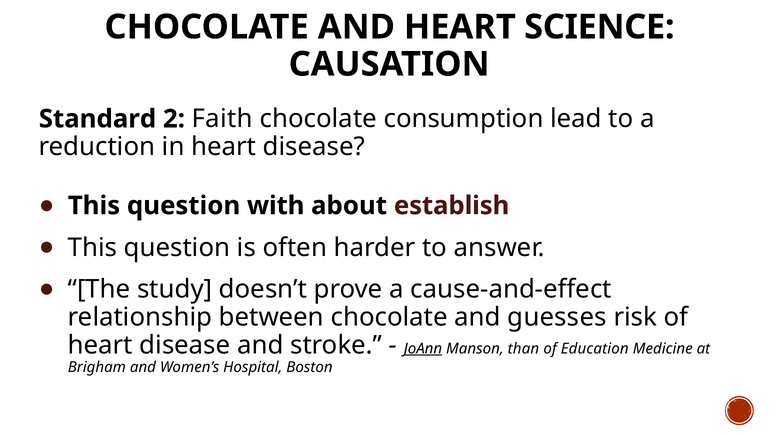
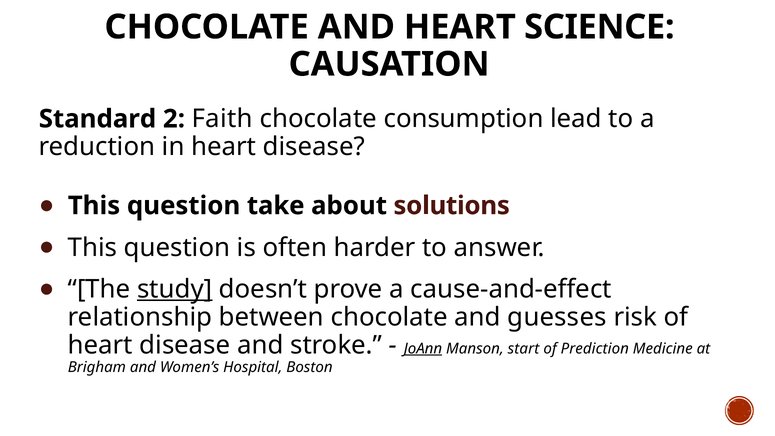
with: with -> take
establish: establish -> solutions
study underline: none -> present
than: than -> start
Education: Education -> Prediction
